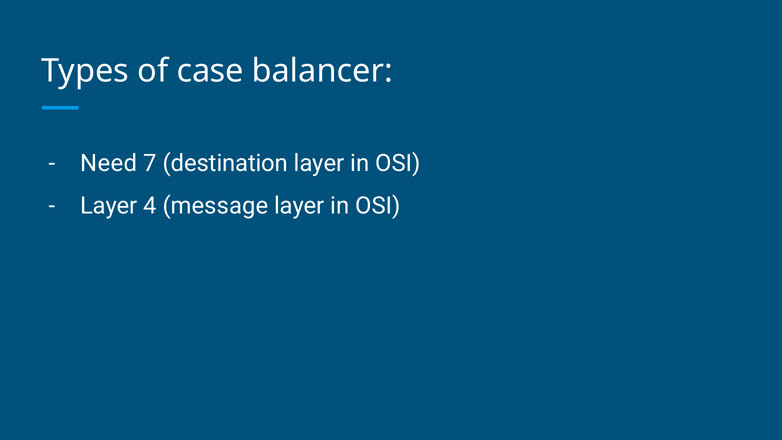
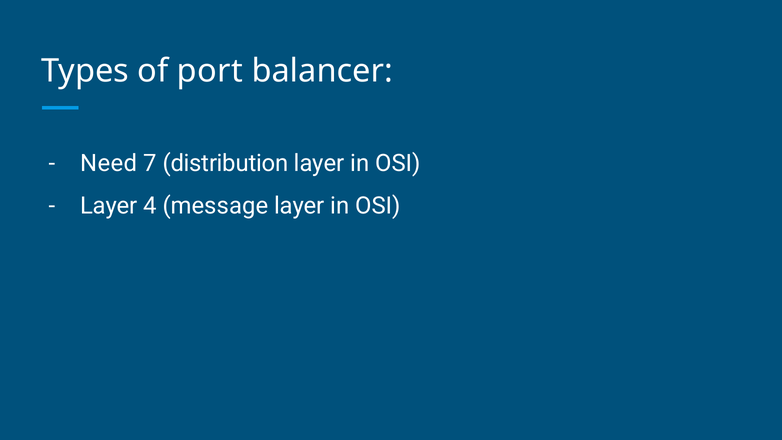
case: case -> port
destination: destination -> distribution
